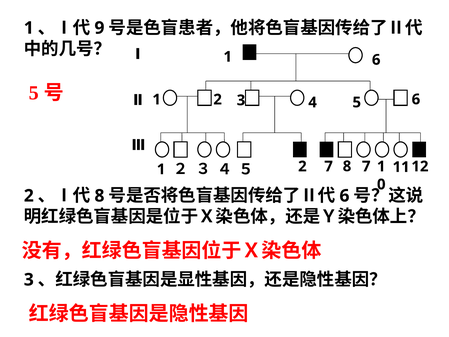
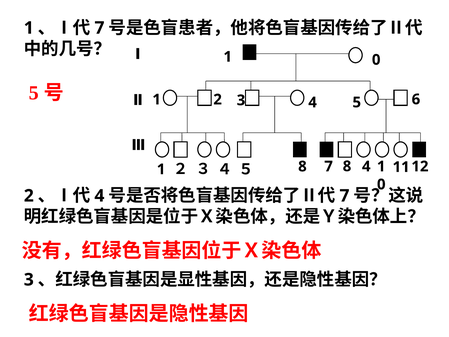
9 at (99, 28): 9 -> 7
6 at (376, 60): 6 -> 0
２ 2: 2 -> 8
8 7: 7 -> 4
8 at (99, 196): 8 -> 4
6 at (344, 196): 6 -> 7
